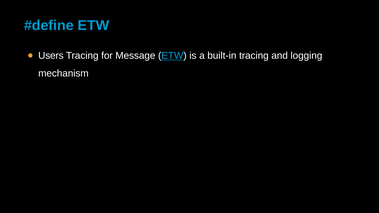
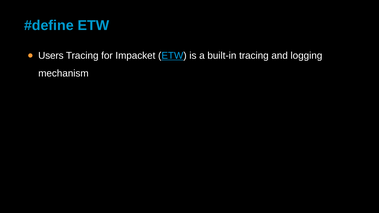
Message: Message -> Impacket
